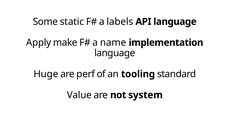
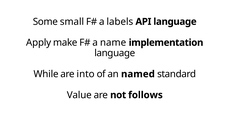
static: static -> small
Huge: Huge -> While
perf: perf -> into
tooling: tooling -> named
system: system -> follows
